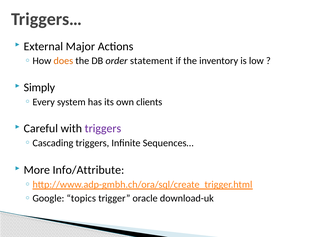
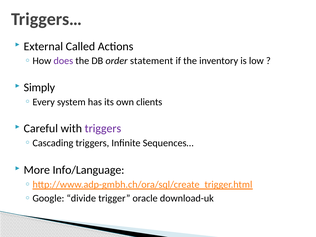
Major: Major -> Called
does colour: orange -> purple
Info/Attribute: Info/Attribute -> Info/Language
topics: topics -> divide
